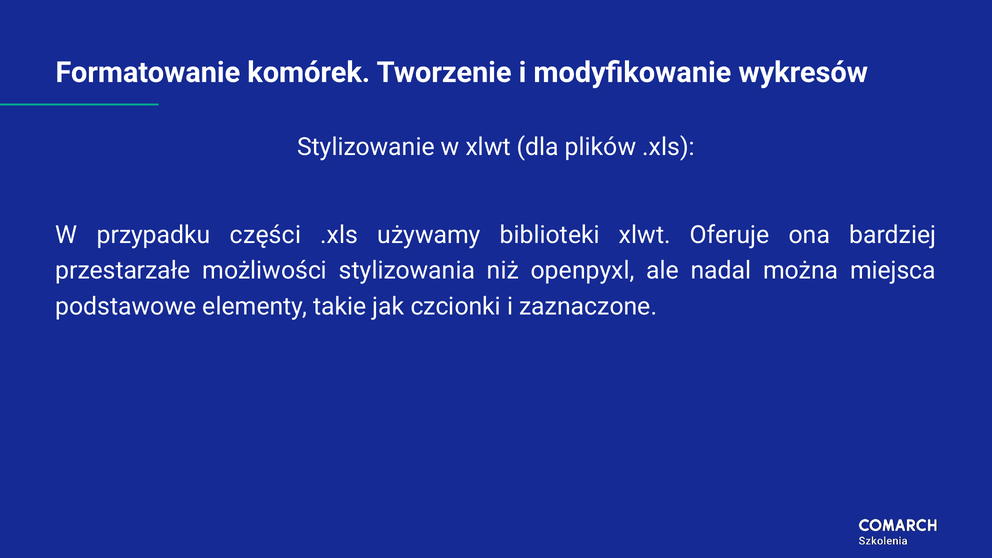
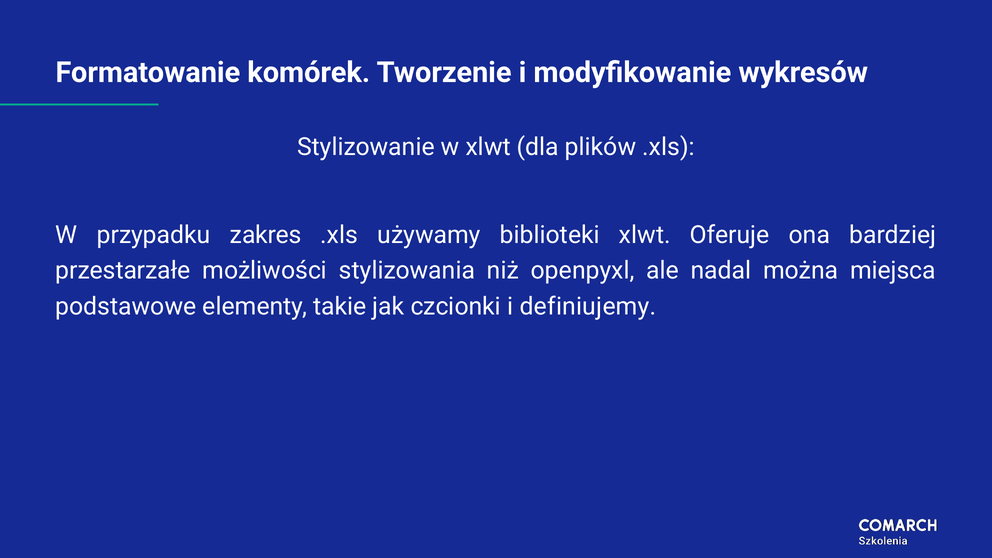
części: części -> zakres
zaznaczone: zaznaczone -> definiujemy
